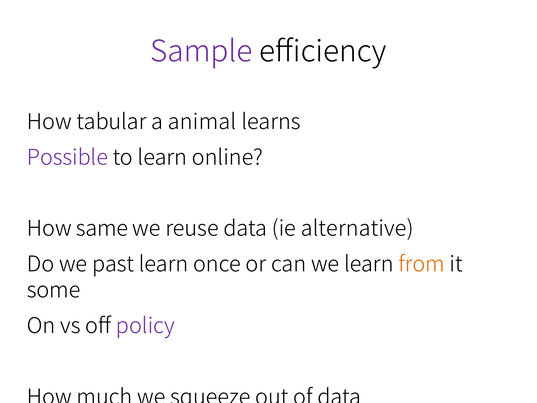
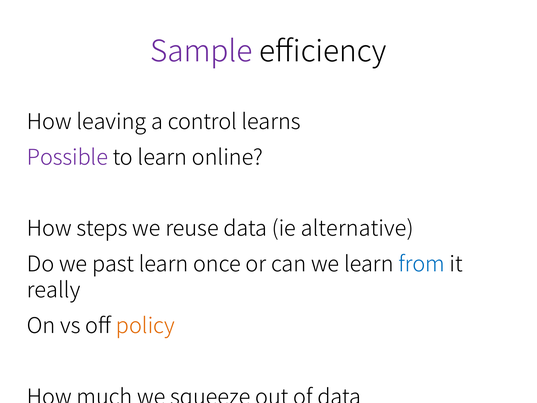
tabular: tabular -> leaving
animal: animal -> control
same: same -> steps
from colour: orange -> blue
some: some -> really
policy colour: purple -> orange
